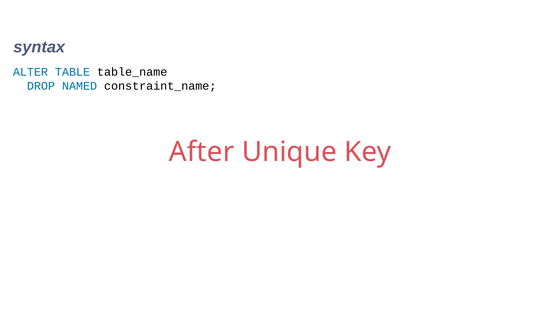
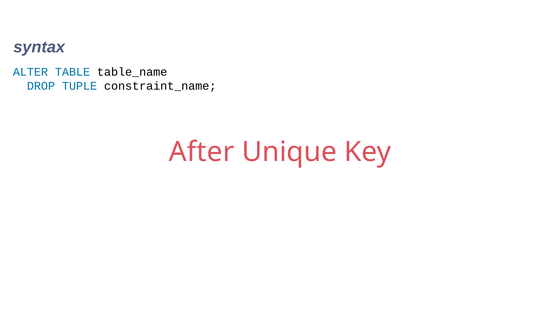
NAMED: NAMED -> TUPLE
